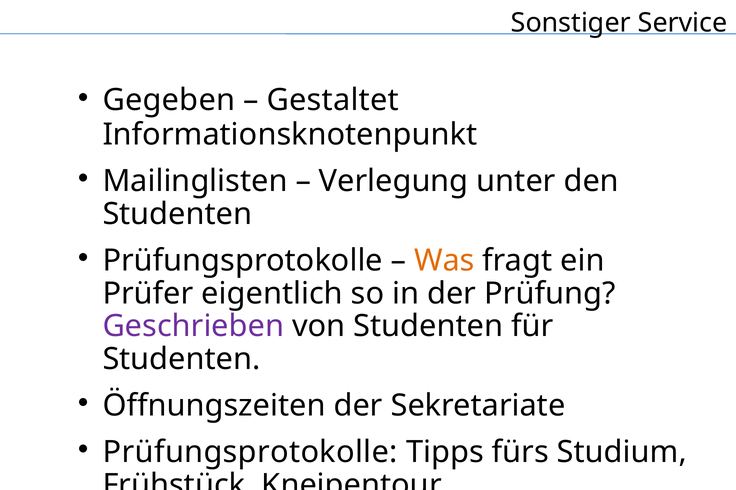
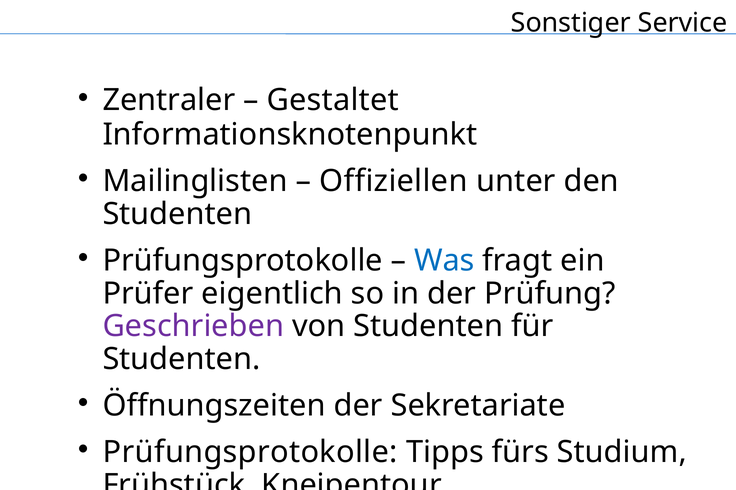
Gegeben: Gegeben -> Zentraler
Verlegung: Verlegung -> Offiziellen
Was colour: orange -> blue
